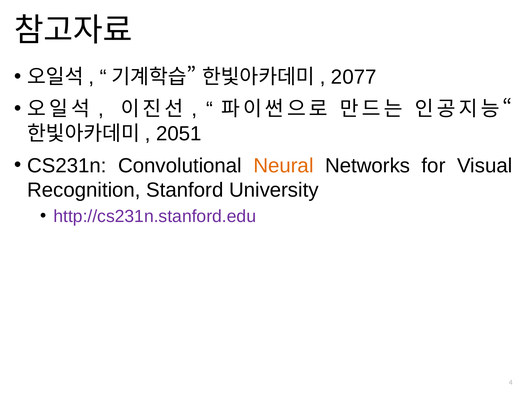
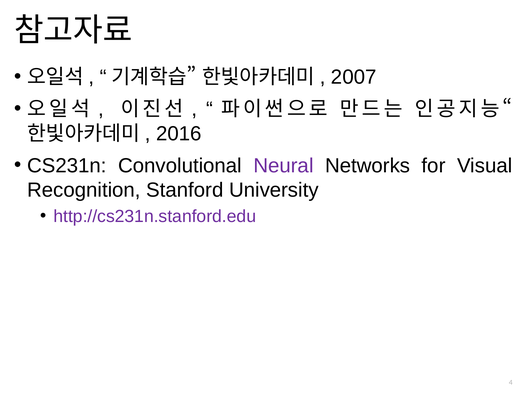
2077: 2077 -> 2007
2051: 2051 -> 2016
Neural colour: orange -> purple
